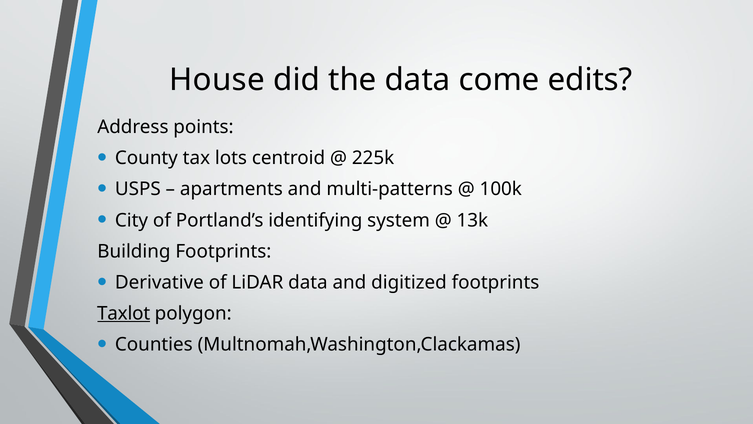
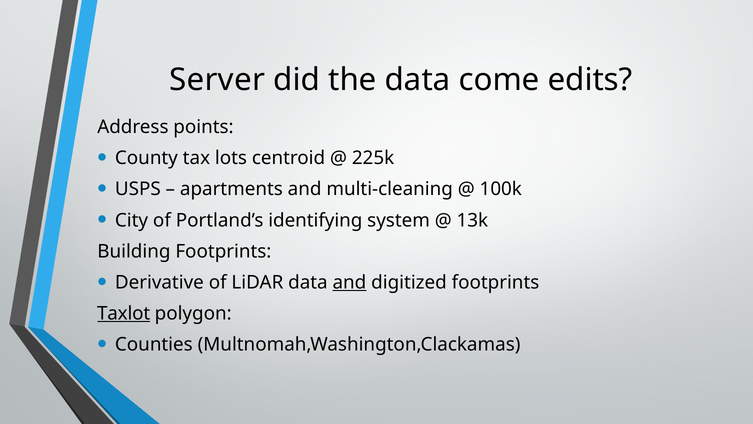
House: House -> Server
multi-patterns: multi-patterns -> multi-cleaning
and at (349, 282) underline: none -> present
